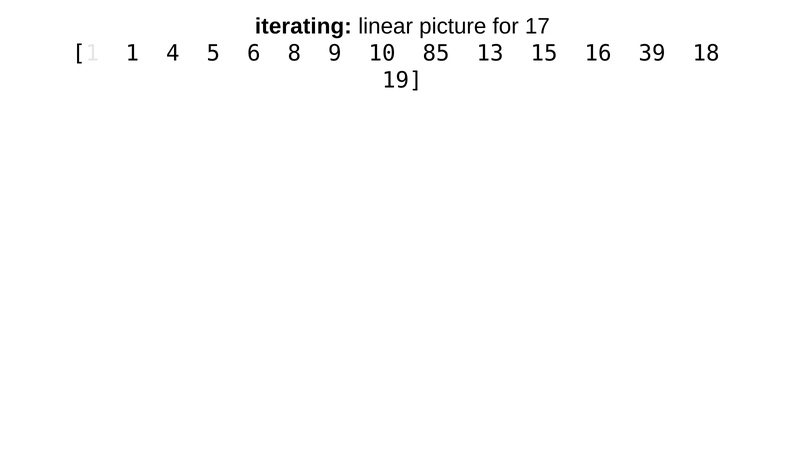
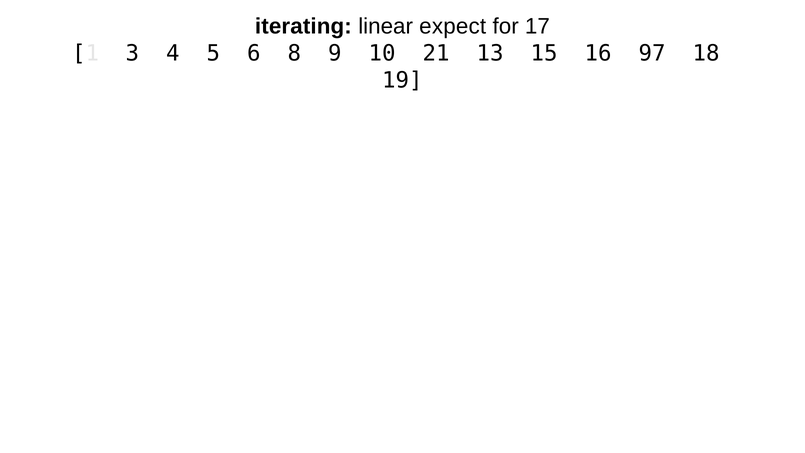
picture: picture -> expect
1 1: 1 -> 3
85: 85 -> 21
39: 39 -> 97
